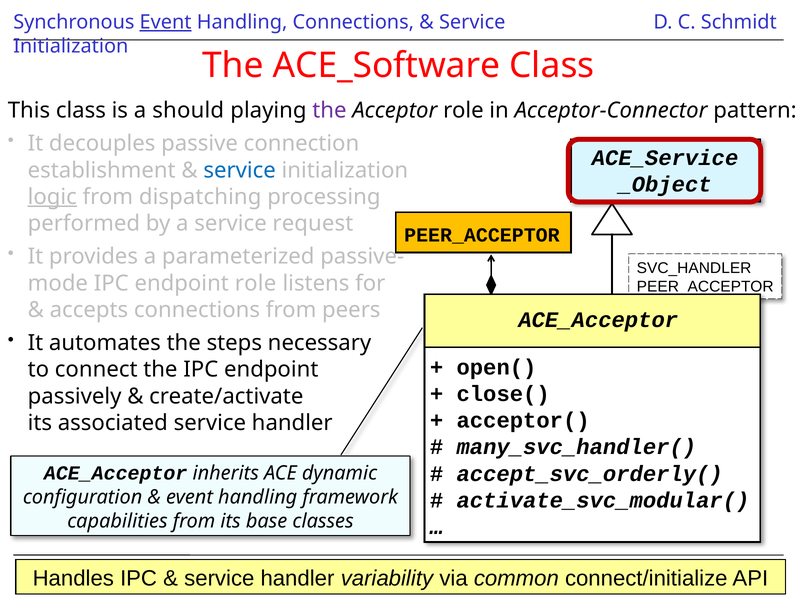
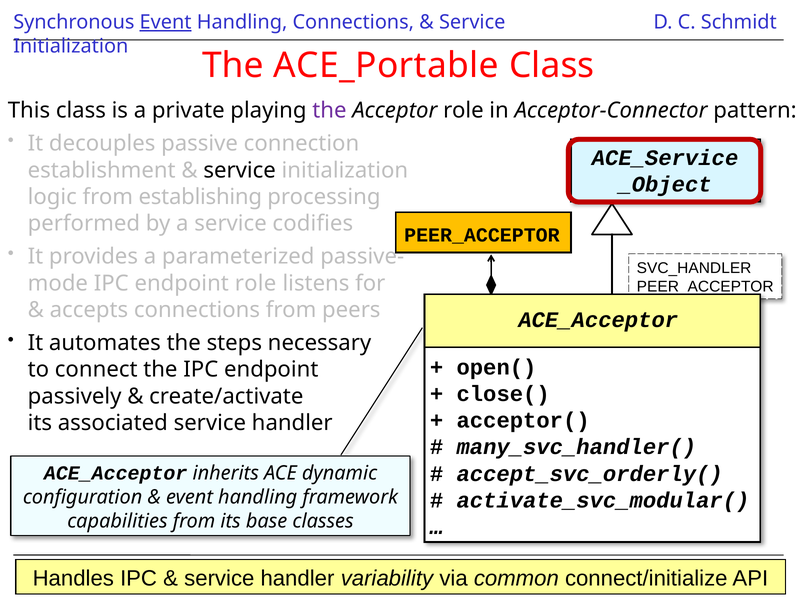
ACE_Software: ACE_Software -> ACE_Portable
should: should -> private
service at (240, 170) colour: blue -> black
logic underline: present -> none
dispatching: dispatching -> establishing
request: request -> codifies
